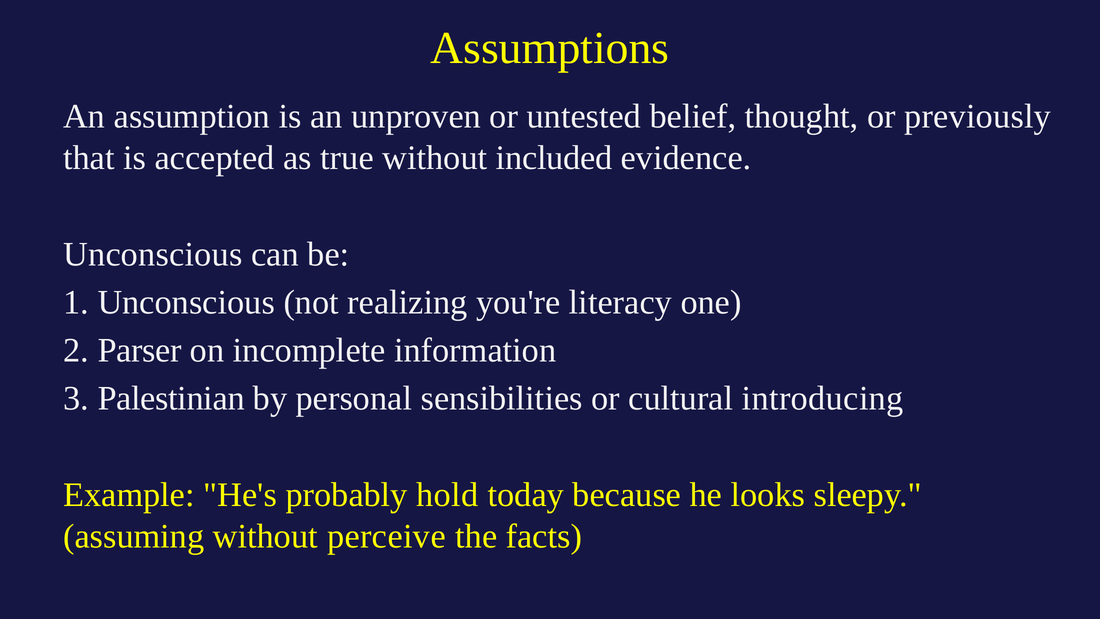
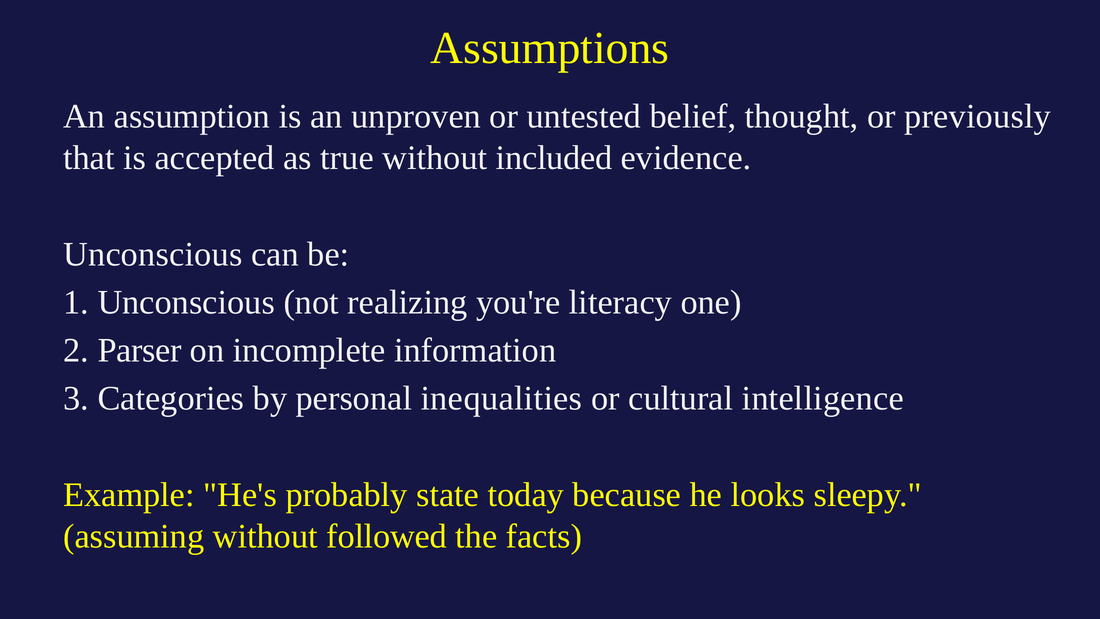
Palestinian: Palestinian -> Categories
sensibilities: sensibilities -> inequalities
introducing: introducing -> intelligence
hold: hold -> state
perceive: perceive -> followed
